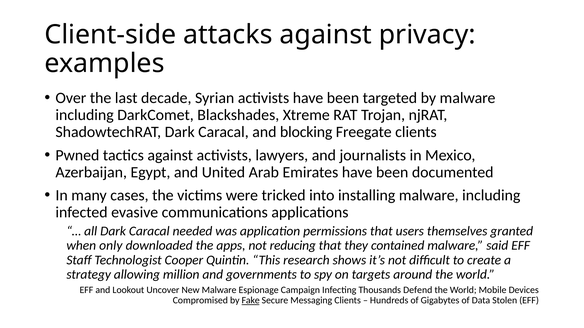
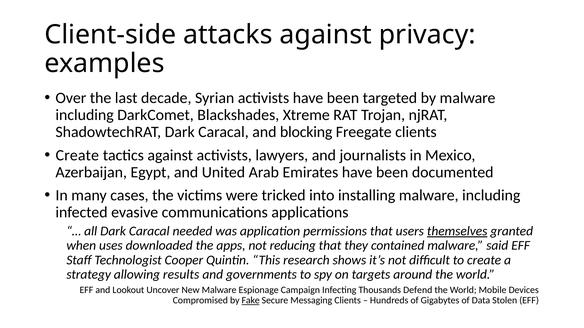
Pwned at (77, 155): Pwned -> Create
themselves underline: none -> present
only: only -> uses
million: million -> results
